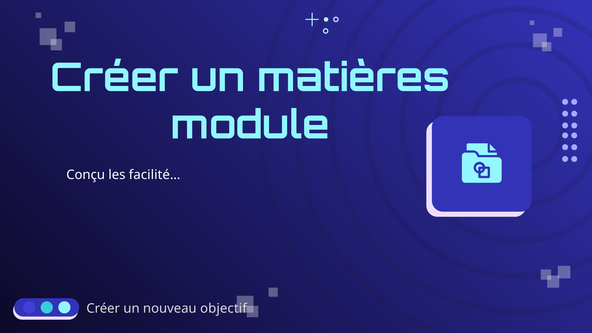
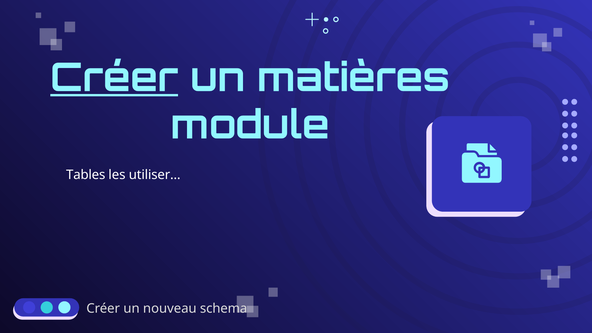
Créer at (114, 78) underline: none -> present
Conçu: Conçu -> Tables
facilité…: facilité… -> utiliser…
objectif: objectif -> schema
